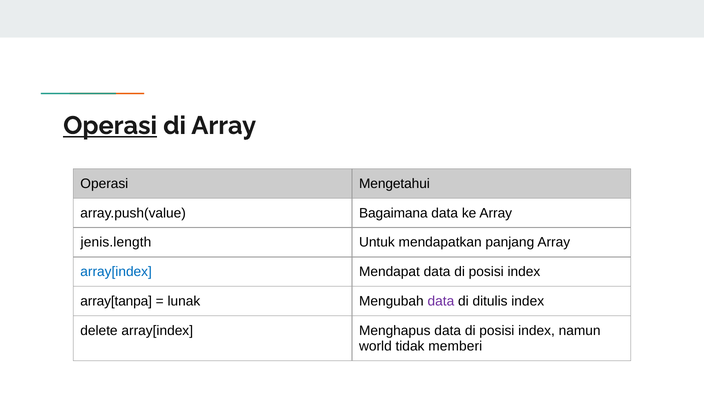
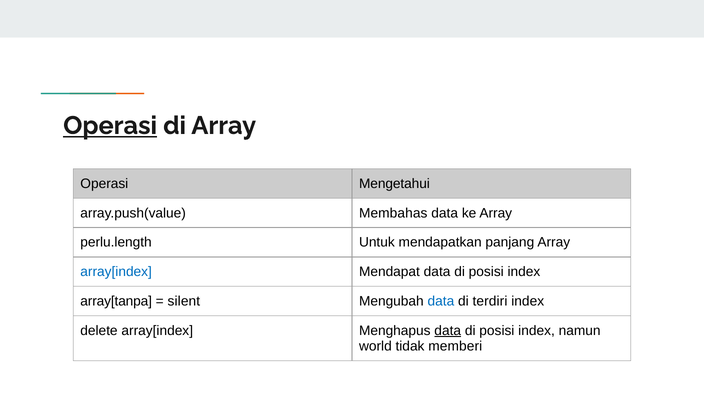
Bagaimana: Bagaimana -> Membahas
jenis.length: jenis.length -> perlu.length
lunak: lunak -> silent
data at (441, 301) colour: purple -> blue
ditulis: ditulis -> terdiri
data at (448, 331) underline: none -> present
